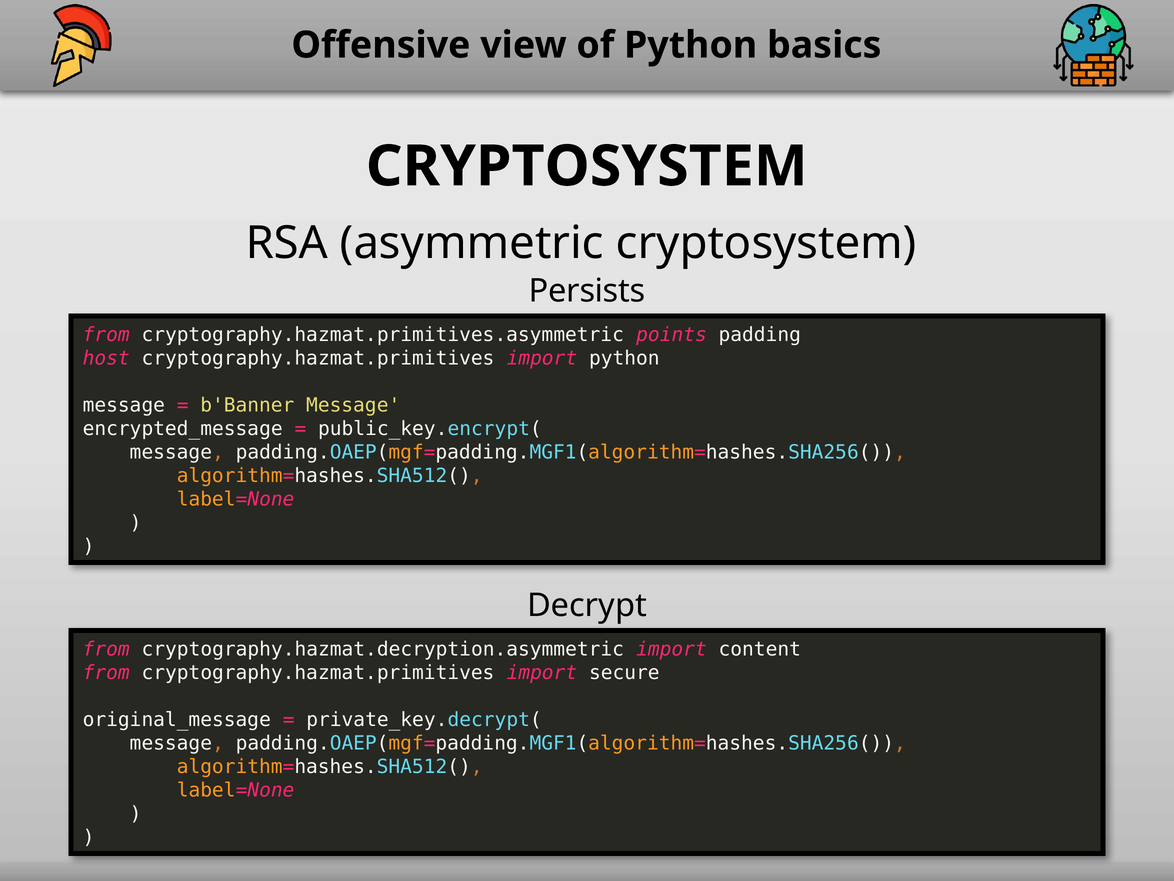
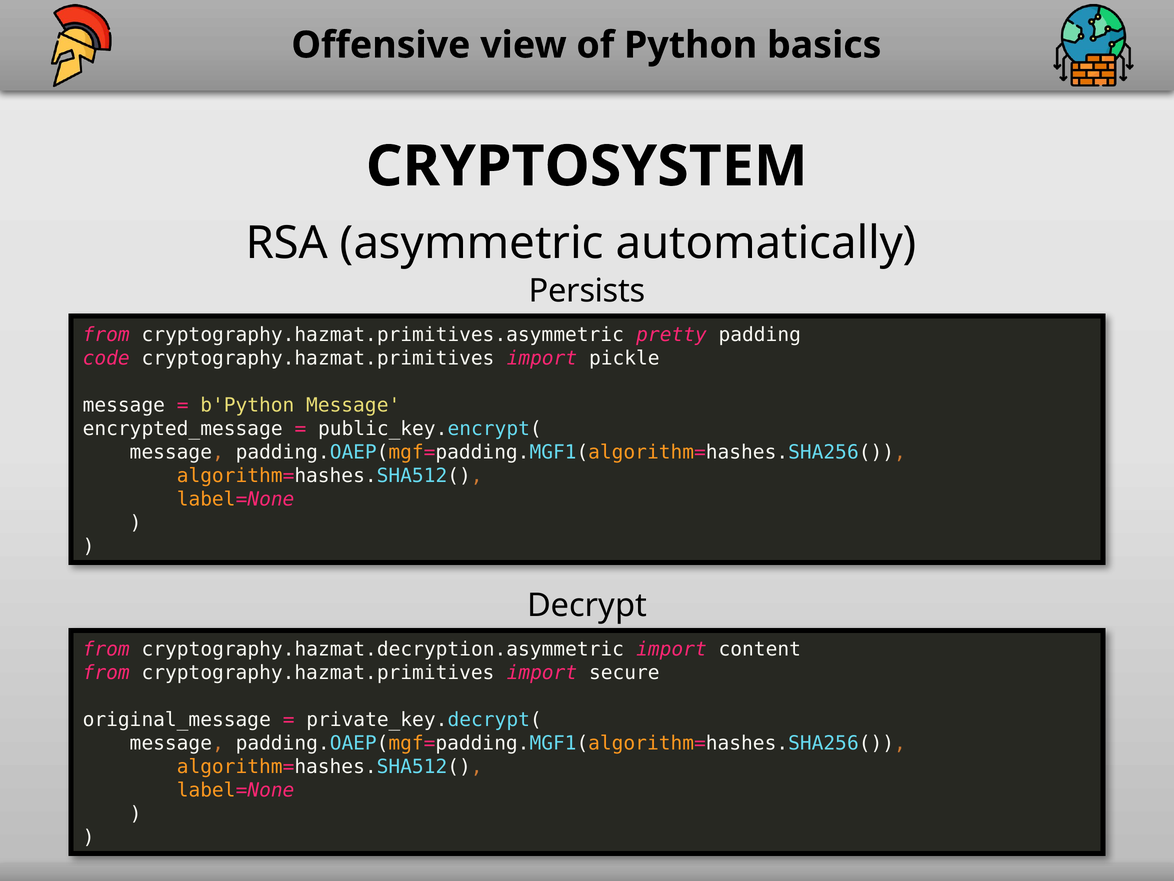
asymmetric cryptosystem: cryptosystem -> automatically
points: points -> pretty
host: host -> code
import python: python -> pickle
b'Banner: b'Banner -> b'Python
